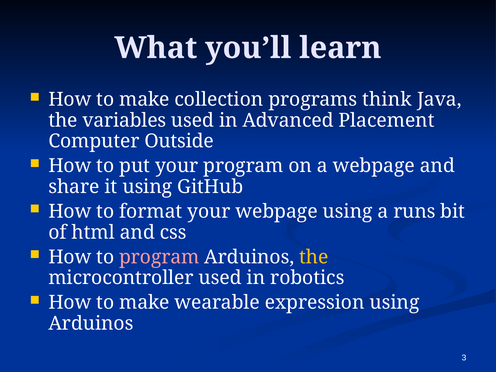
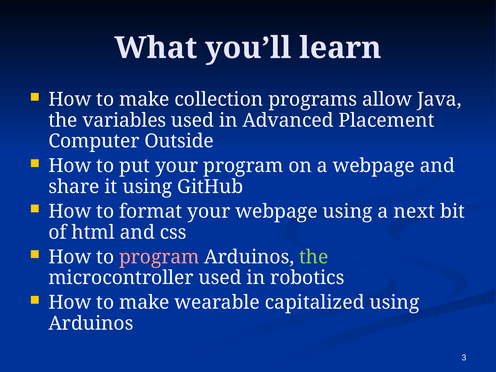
think: think -> allow
runs: runs -> next
the at (314, 257) colour: yellow -> light green
expression: expression -> capitalized
